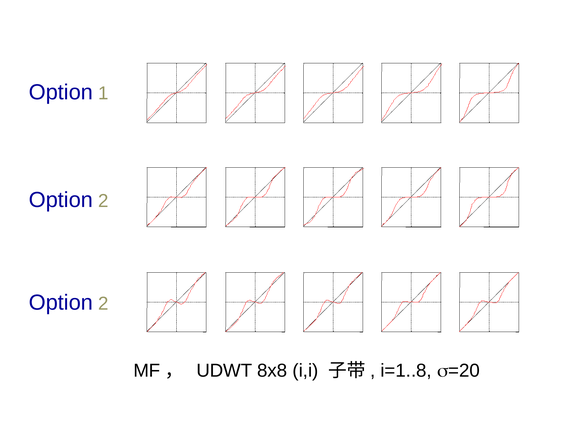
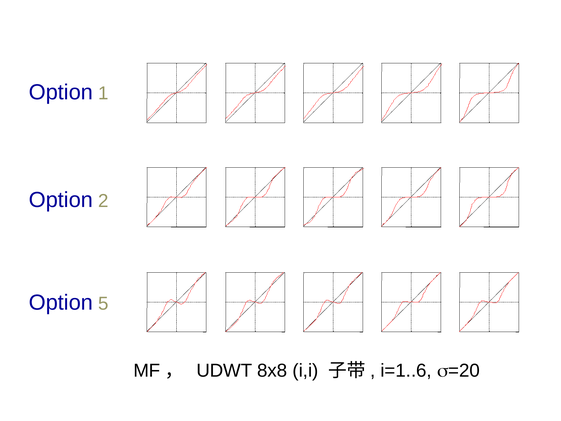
2 at (103, 304): 2 -> 5
i=1..8: i=1..8 -> i=1..6
